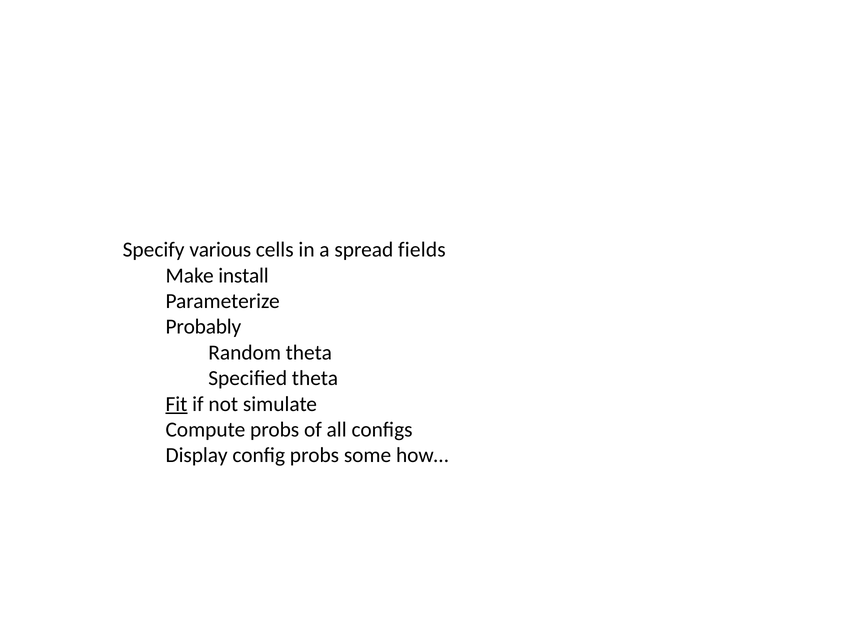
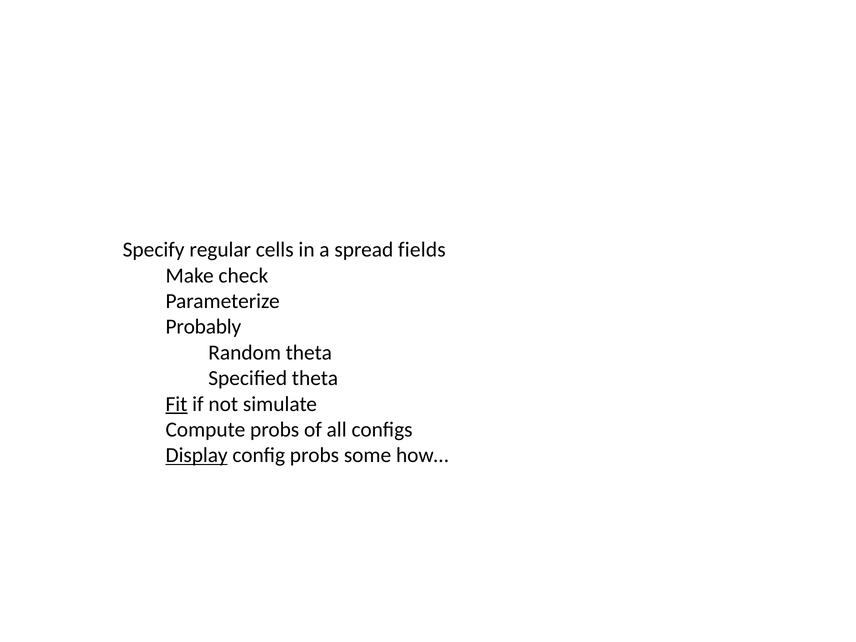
various: various -> regular
install: install -> check
Display underline: none -> present
